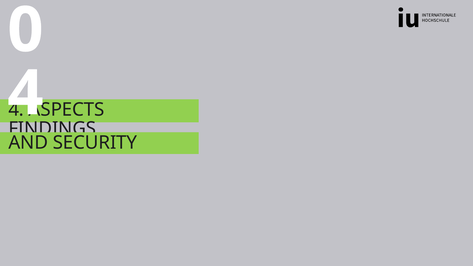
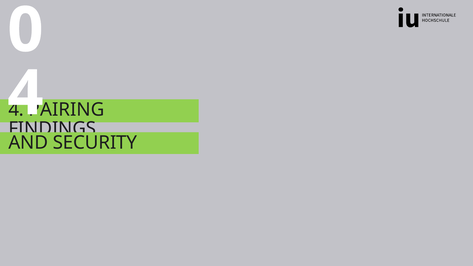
ASPECTS: ASPECTS -> PAIRING
